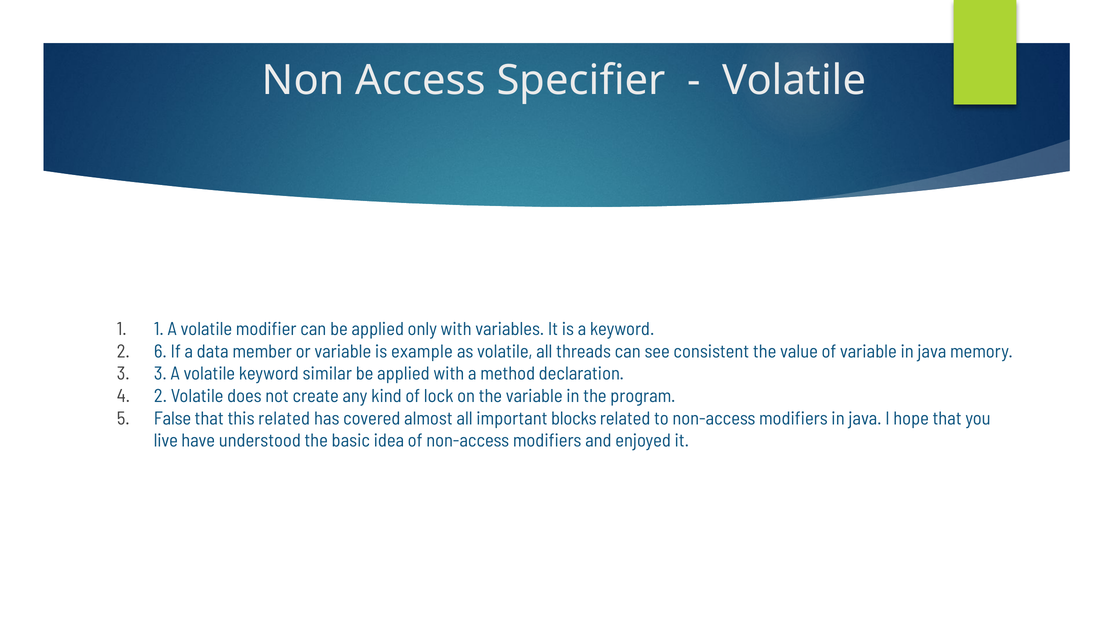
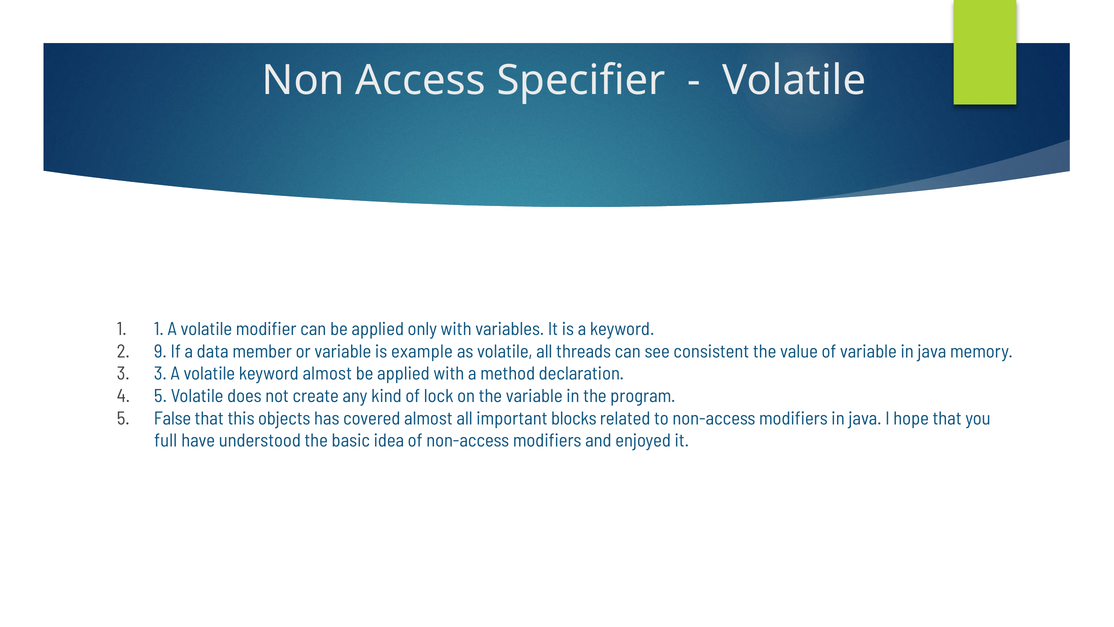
6: 6 -> 9
keyword similar: similar -> almost
4 2: 2 -> 5
this related: related -> objects
live: live -> full
